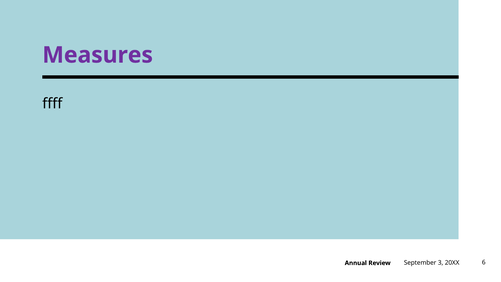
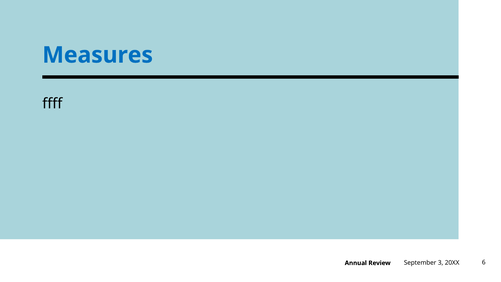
Measures colour: purple -> blue
